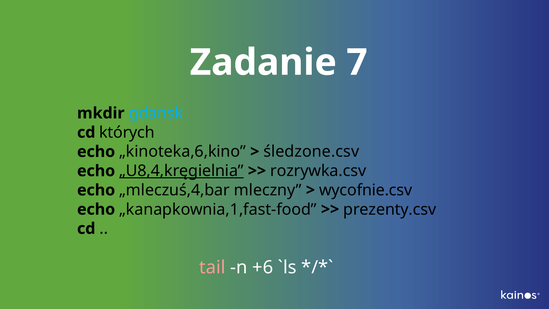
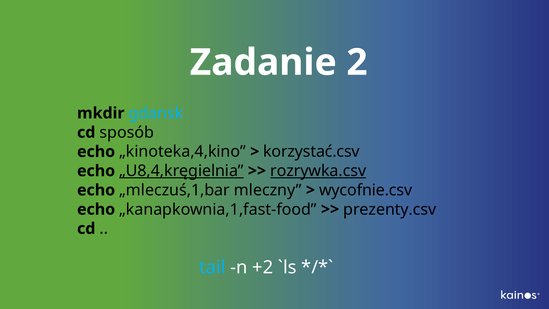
7: 7 -> 2
których: których -> sposób
„kinoteka,6,kino: „kinoteka,6,kino -> „kinoteka,4,kino
śledzone.csv: śledzone.csv -> korzystać.csv
rozrywka.csv underline: none -> present
„mleczuś,4,bar: „mleczuś,4,bar -> „mleczuś,1,bar
tail colour: pink -> light blue
+6: +6 -> +2
